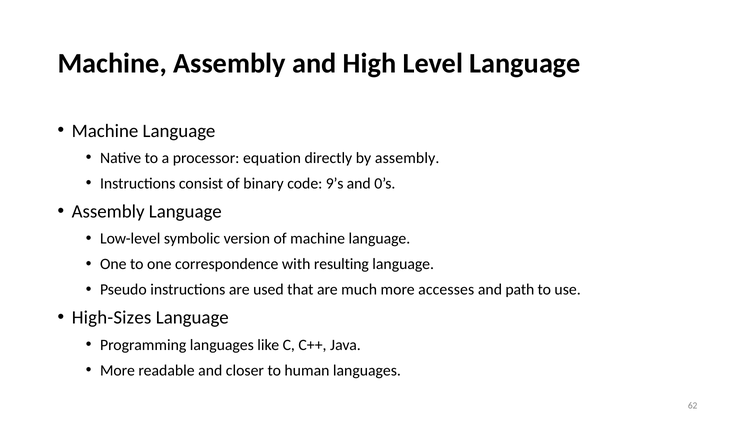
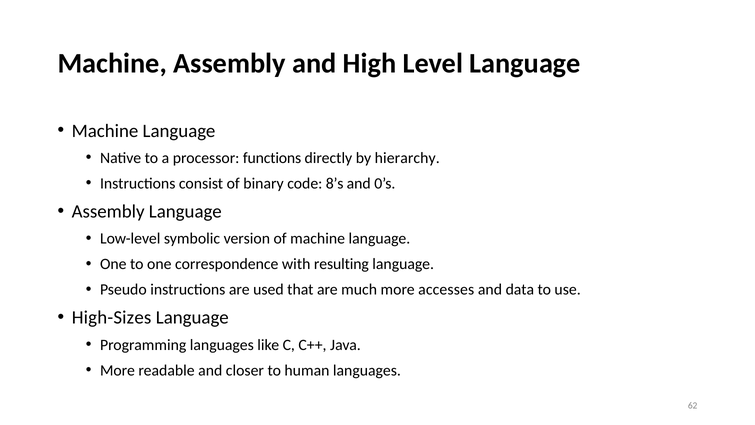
equation: equation -> functions
by assembly: assembly -> hierarchy
9’s: 9’s -> 8’s
path: path -> data
